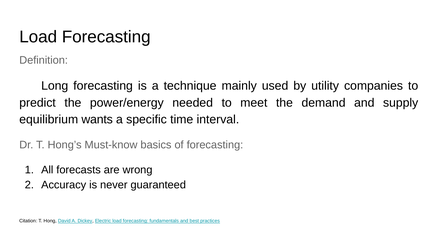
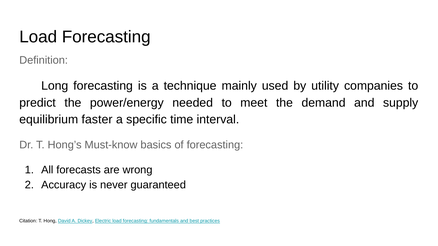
wants: wants -> faster
